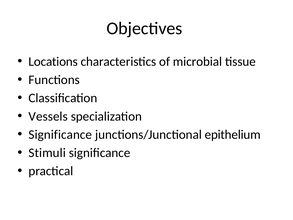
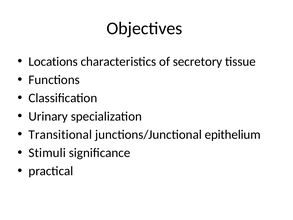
microbial: microbial -> secretory
Vessels: Vessels -> Urinary
Significance at (60, 134): Significance -> Transitional
